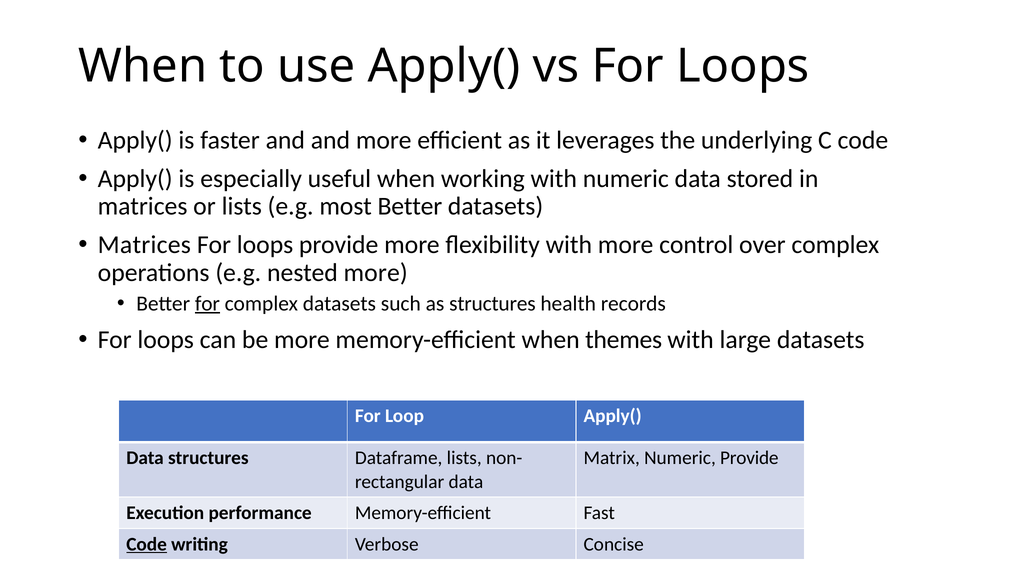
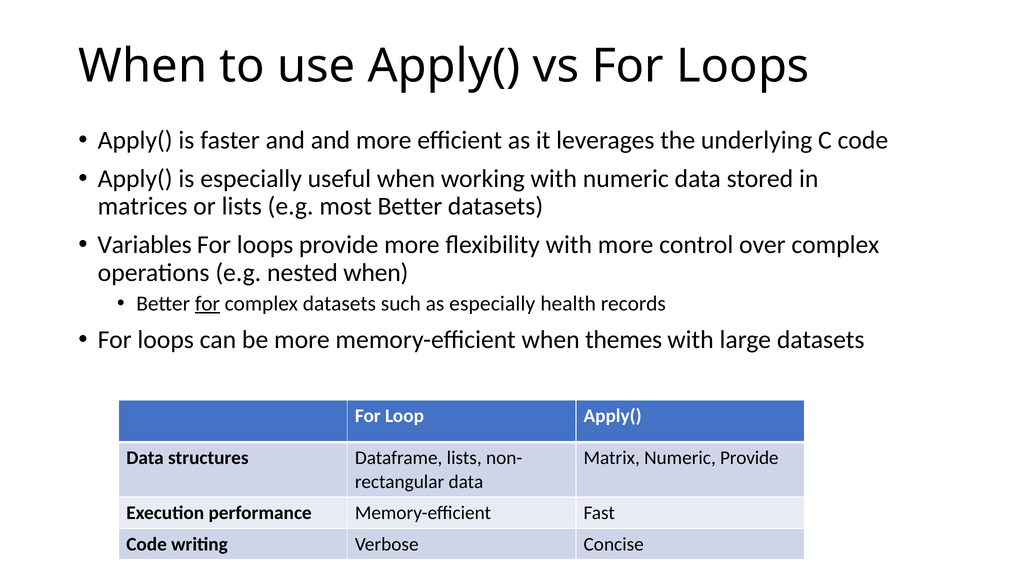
Matrices at (144, 245): Matrices -> Variables
nested more: more -> when
as structures: structures -> especially
Code at (147, 544) underline: present -> none
